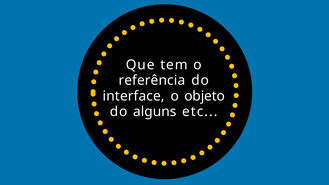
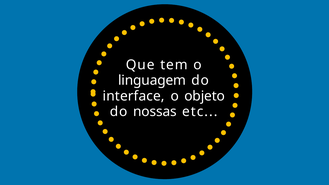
referência: referência -> linguagem
alguns: alguns -> nossas
